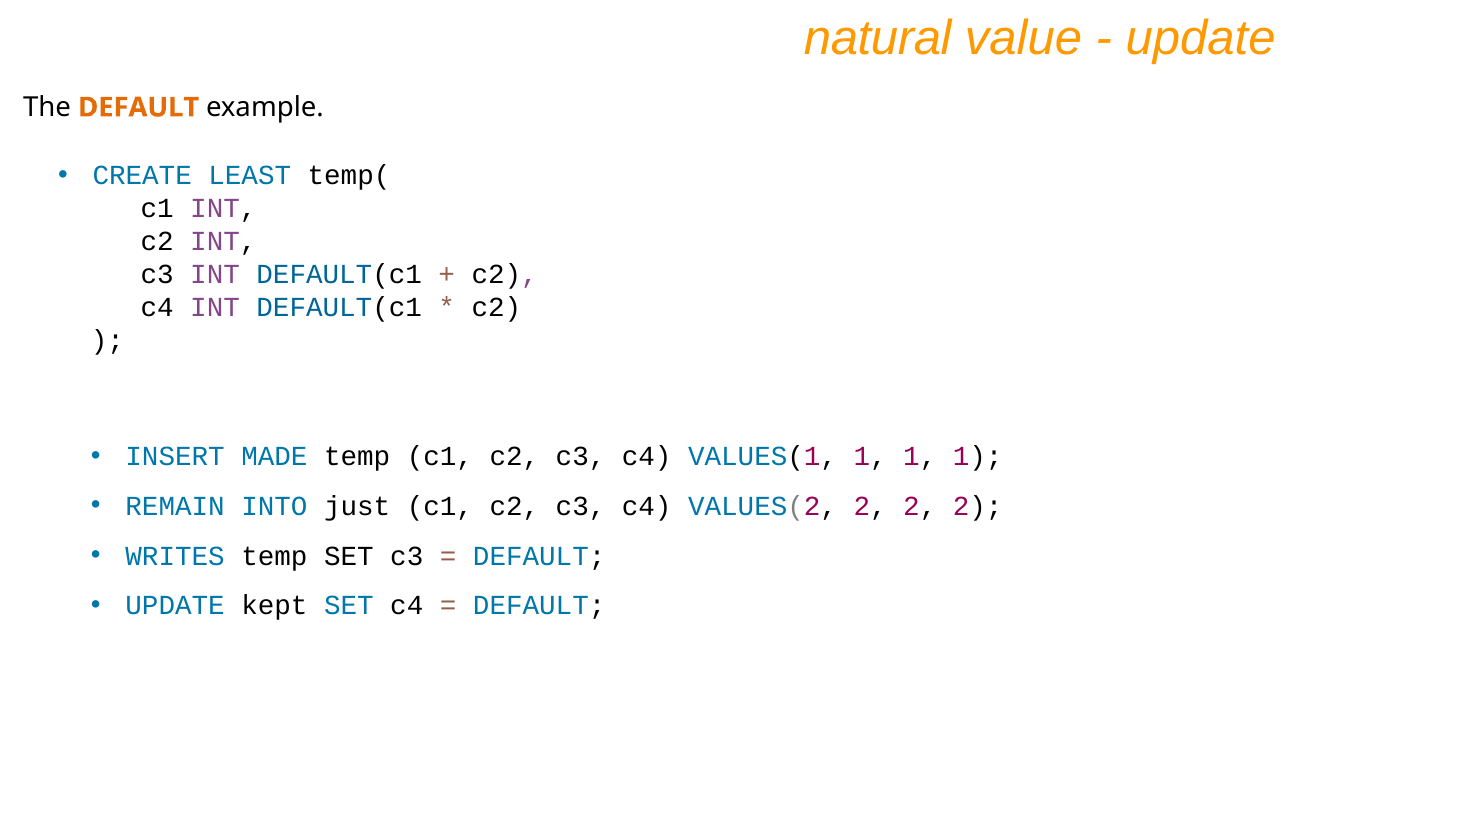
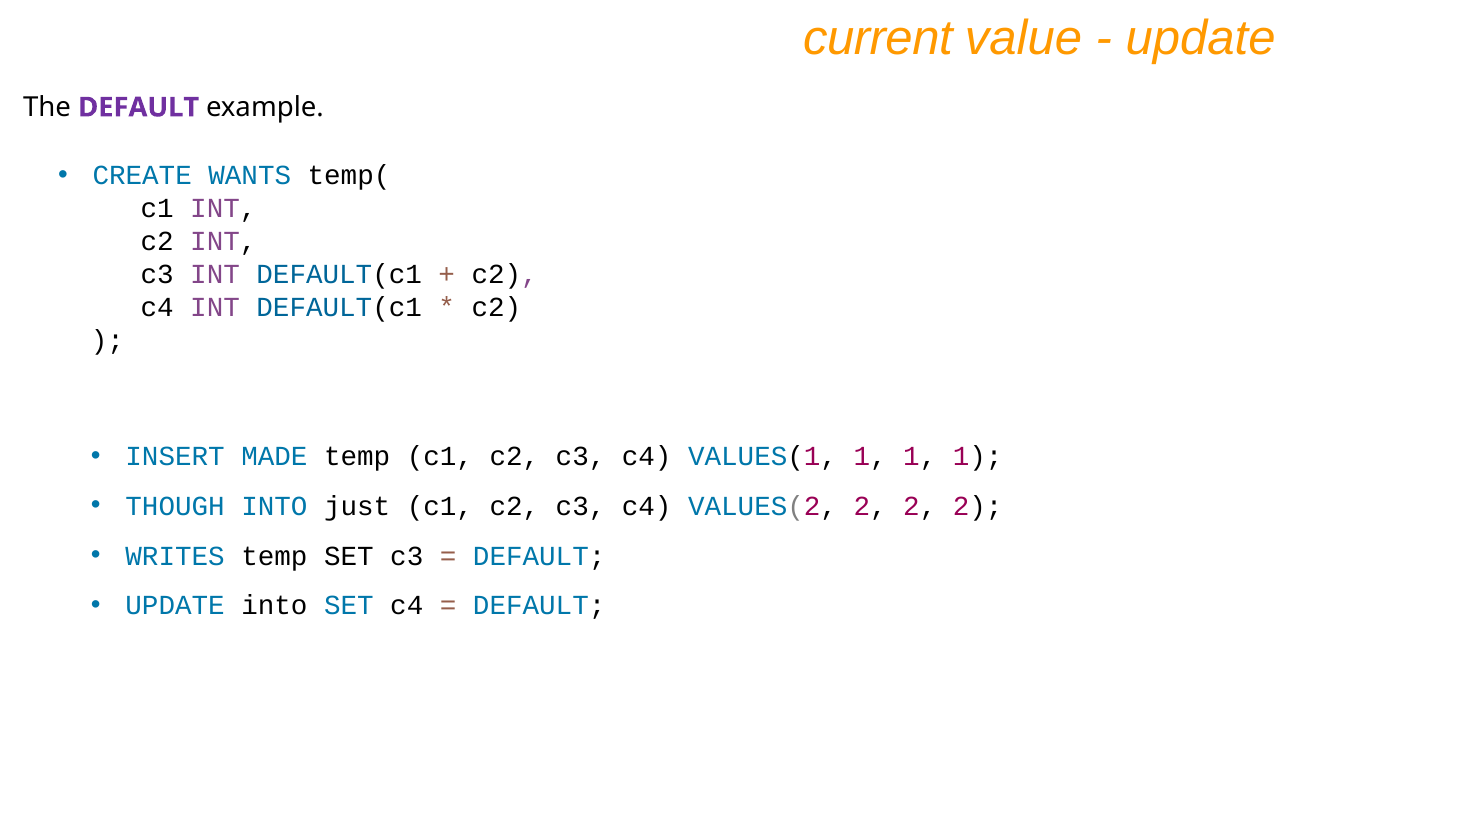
natural: natural -> current
DEFAULT at (139, 107) colour: orange -> purple
LEAST: LEAST -> WANTS
REMAIN: REMAIN -> THOUGH
UPDATE kept: kept -> into
